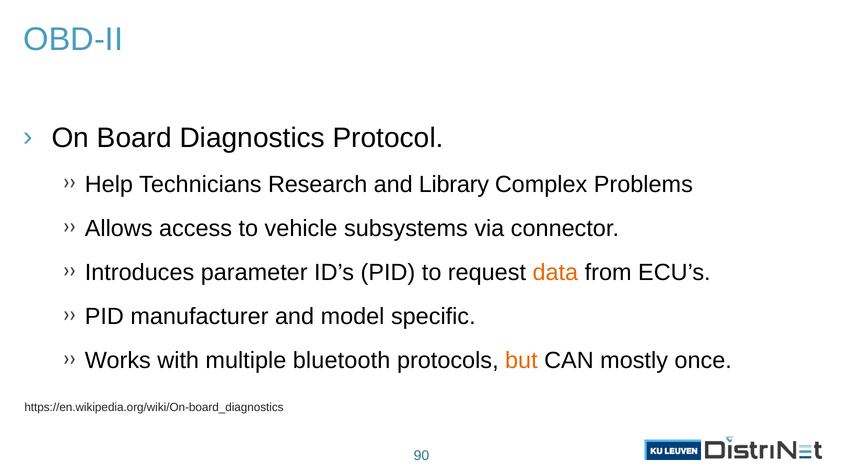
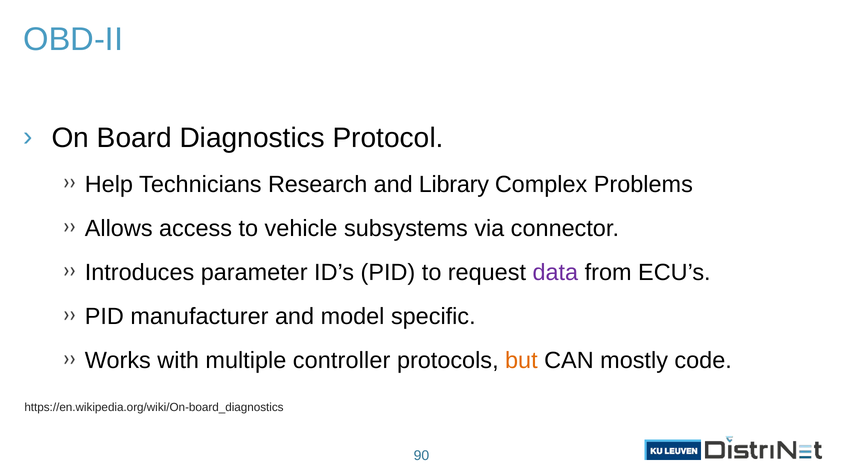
data colour: orange -> purple
bluetooth: bluetooth -> controller
once: once -> code
